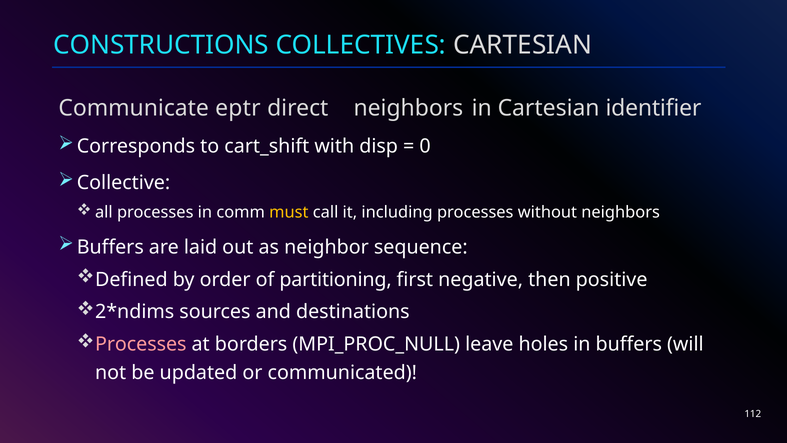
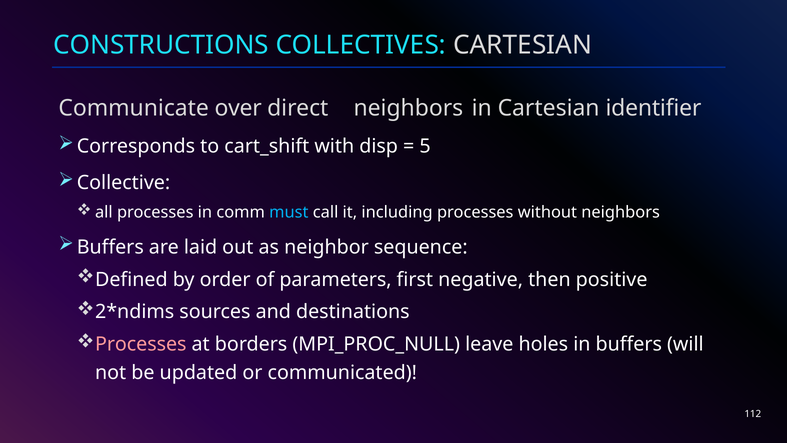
eptr: eptr -> over
0: 0 -> 5
must colour: yellow -> light blue
partitioning: partitioning -> parameters
